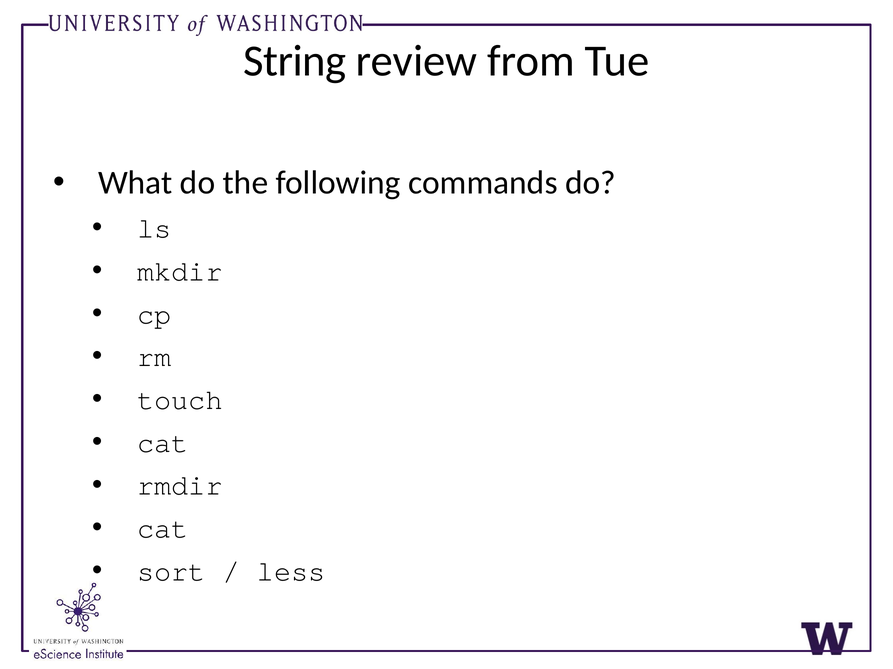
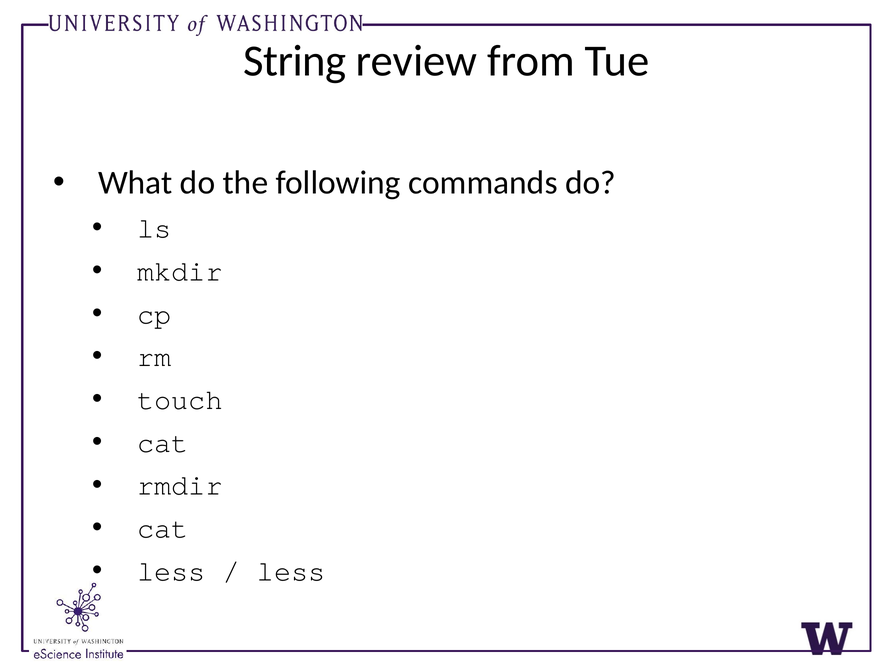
sort at (171, 572): sort -> less
